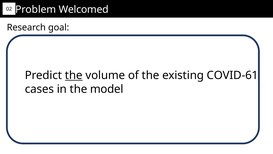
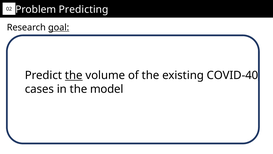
Welcomed: Welcomed -> Predicting
goal underline: none -> present
COVID-61: COVID-61 -> COVID-40
